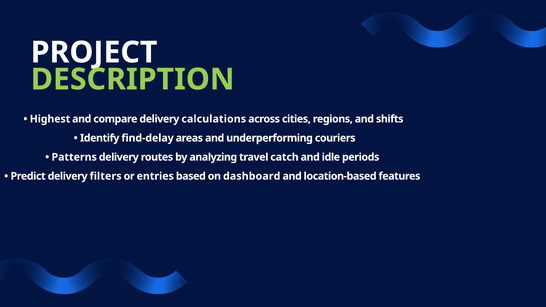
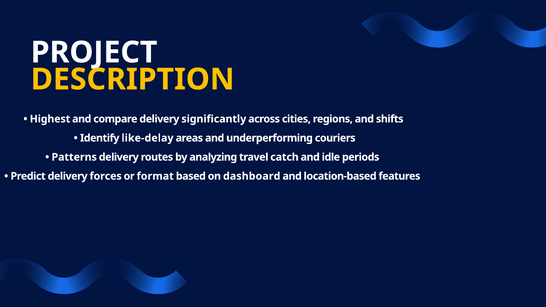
DESCRIPTION colour: light green -> yellow
calculations: calculations -> significantly
find-delay: find-delay -> like-delay
filters: filters -> forces
entries: entries -> format
